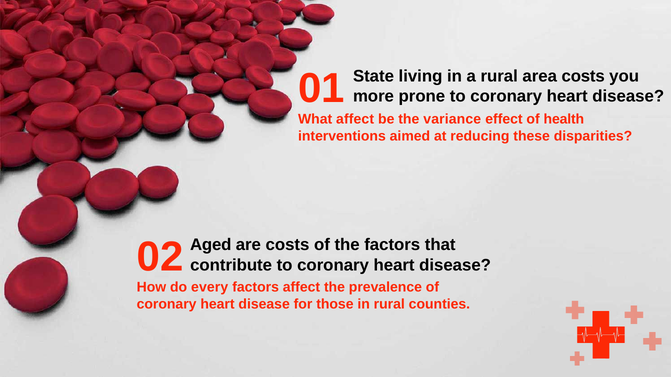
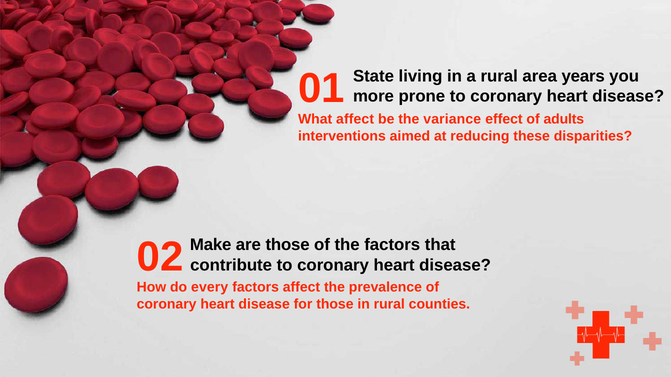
area costs: costs -> years
health: health -> adults
Aged: Aged -> Make
are costs: costs -> those
